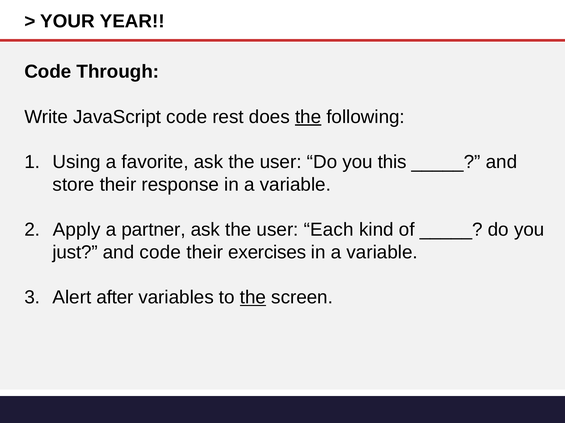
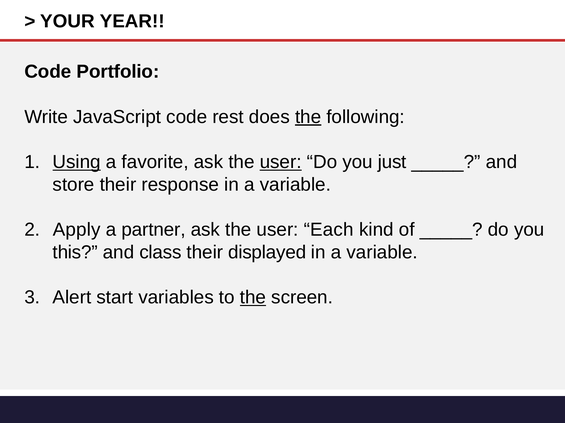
Through: Through -> Portfolio
Using underline: none -> present
user at (281, 162) underline: none -> present
this: this -> just
just: just -> this
and code: code -> class
exercises: exercises -> displayed
after: after -> start
